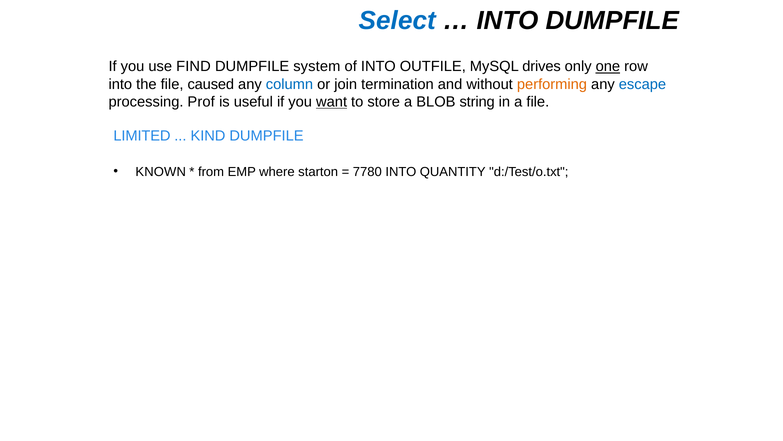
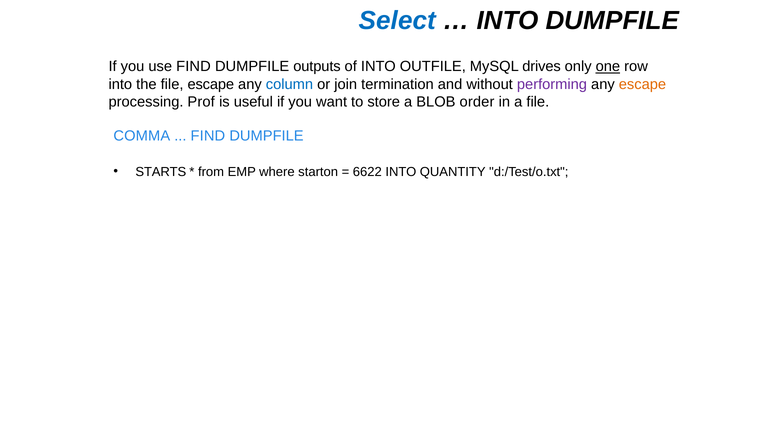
system: system -> outputs
file caused: caused -> escape
performing colour: orange -> purple
escape at (642, 84) colour: blue -> orange
want underline: present -> none
string: string -> order
LIMITED: LIMITED -> COMMA
KIND at (208, 136): KIND -> FIND
KNOWN: KNOWN -> STARTS
7780: 7780 -> 6622
